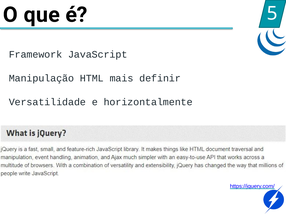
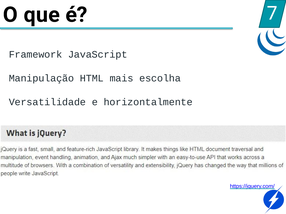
5: 5 -> 7
definir: definir -> escolha
